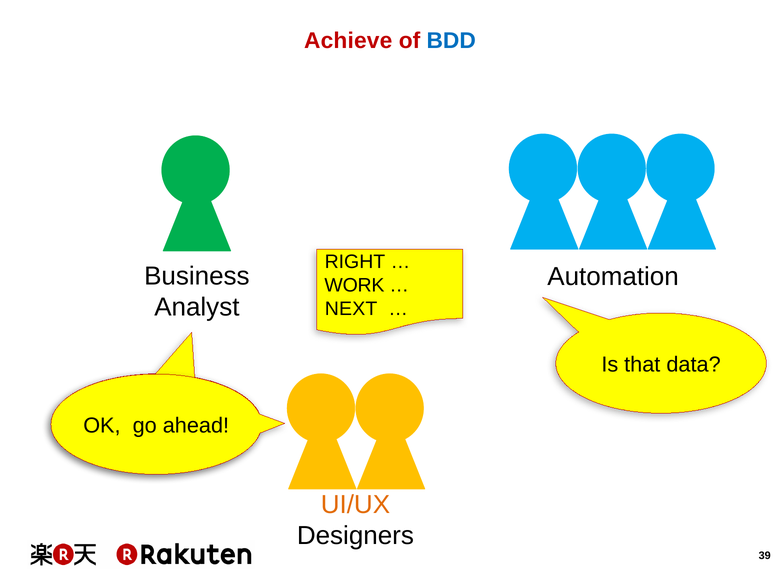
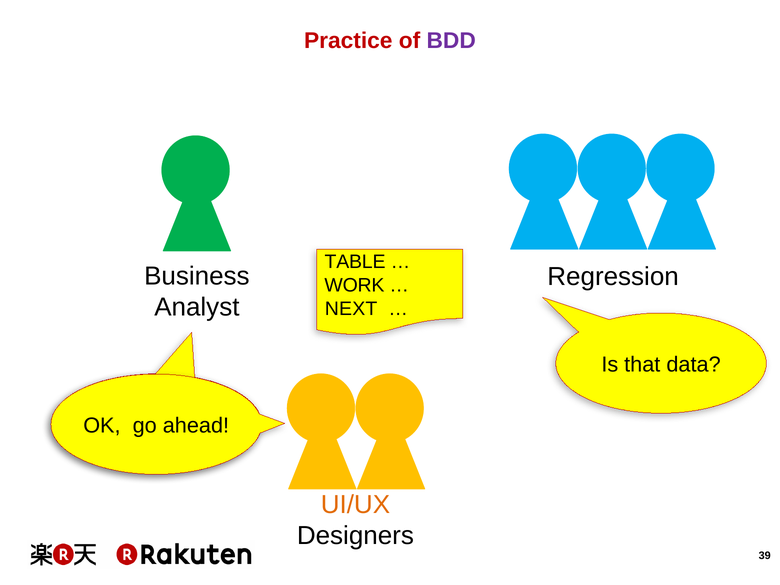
Achieve: Achieve -> Practice
BDD colour: blue -> purple
RIGHT: RIGHT -> TABLE
Automation: Automation -> Regression
